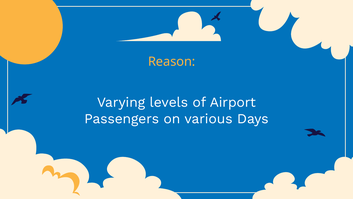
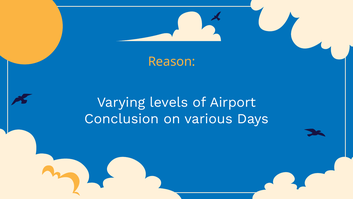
Passengers: Passengers -> Conclusion
